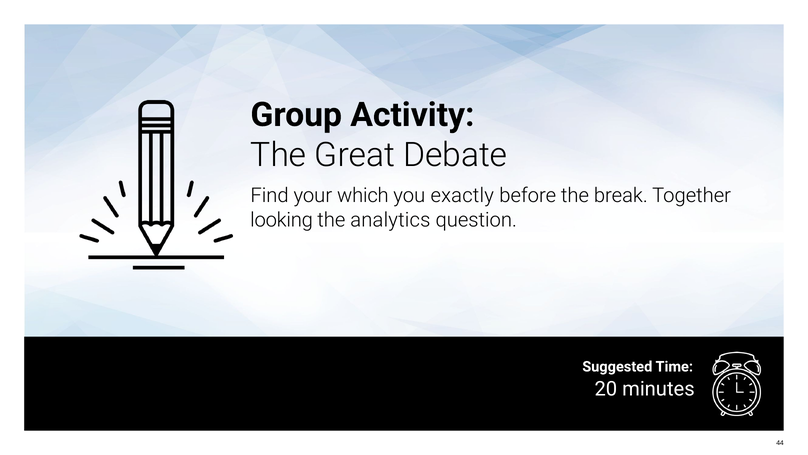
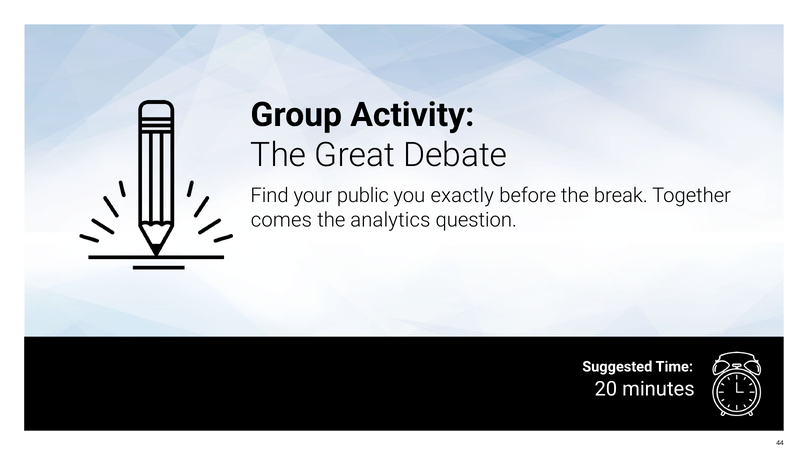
which: which -> public
looking: looking -> comes
